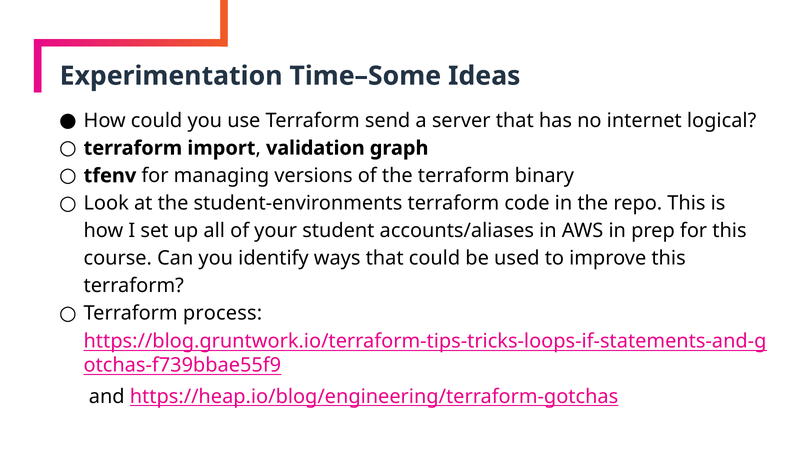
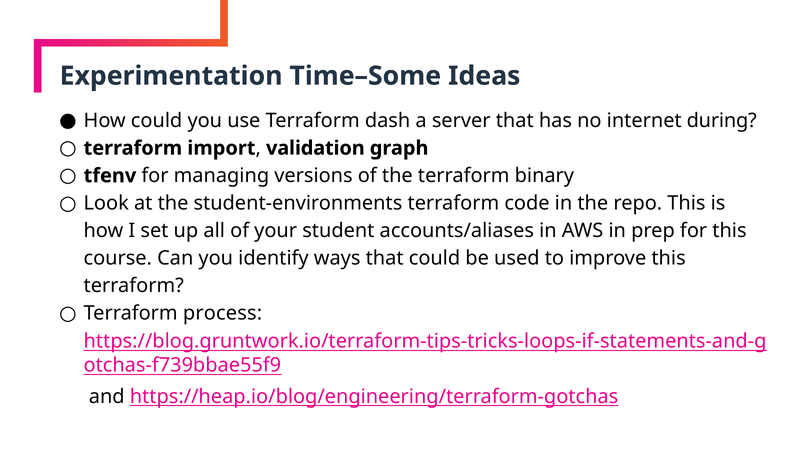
send: send -> dash
logical: logical -> during
